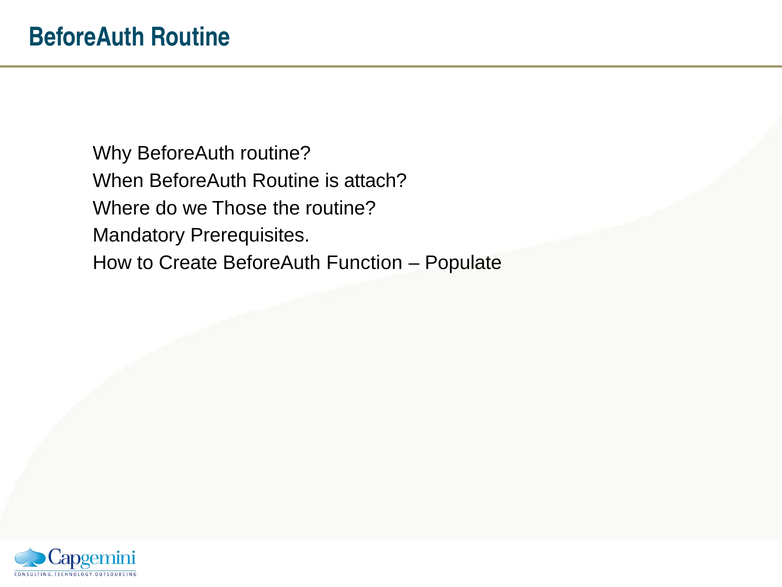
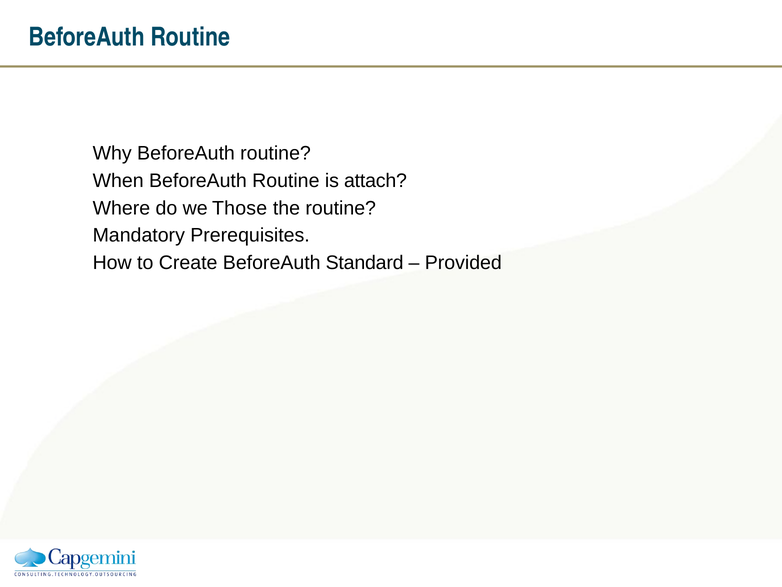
Function: Function -> Standard
Populate: Populate -> Provided
